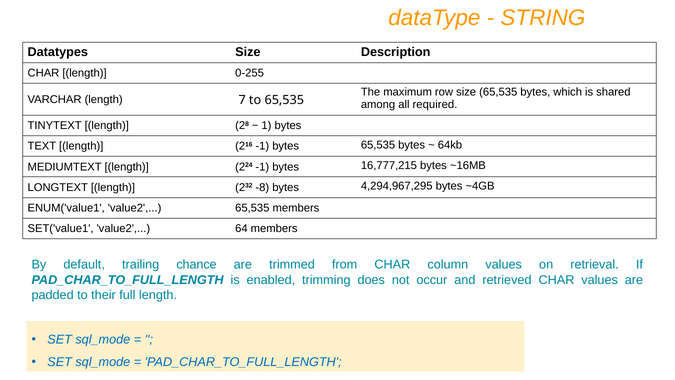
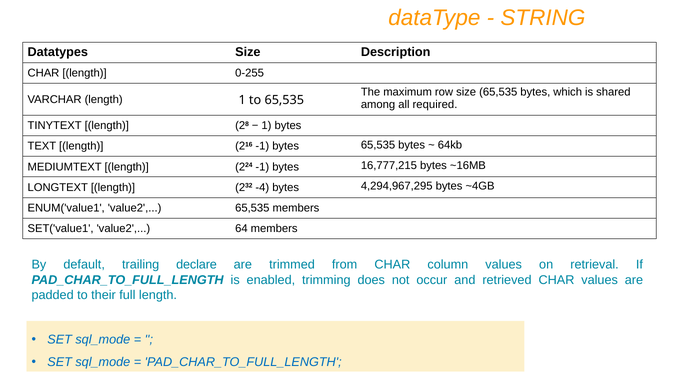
length 7: 7 -> 1
-8: -8 -> -4
chance: chance -> declare
